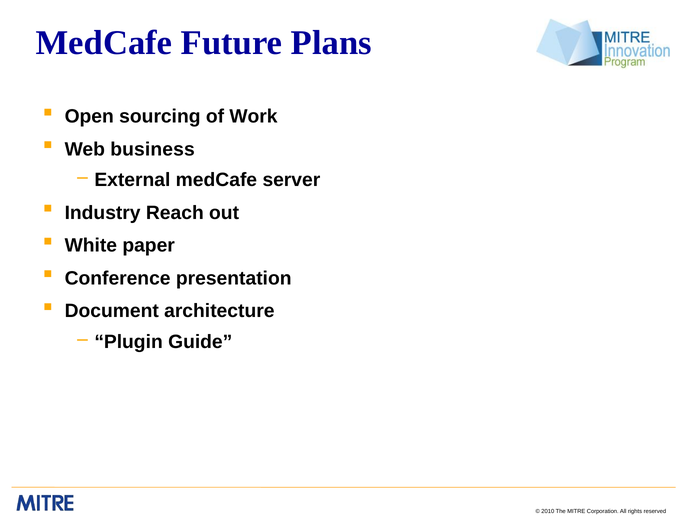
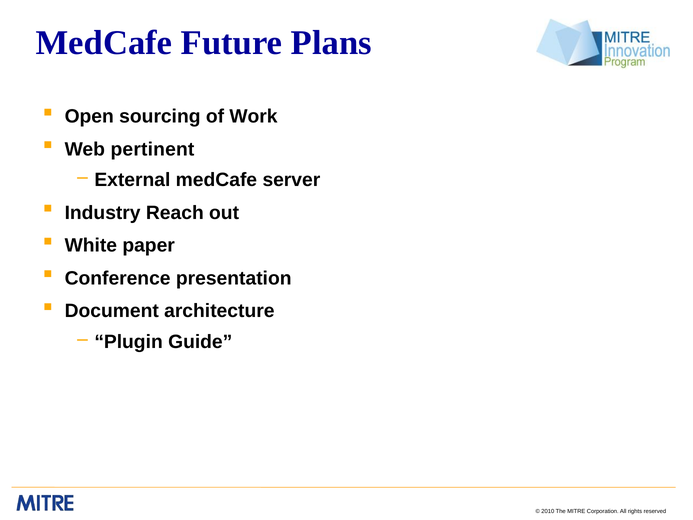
business: business -> pertinent
